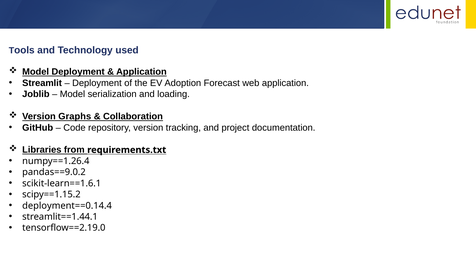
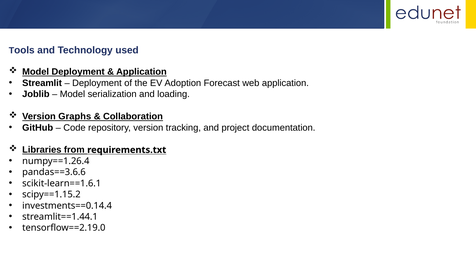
pandas==9.0.2: pandas==9.0.2 -> pandas==3.6.6
deployment==0.14.4: deployment==0.14.4 -> investments==0.14.4
